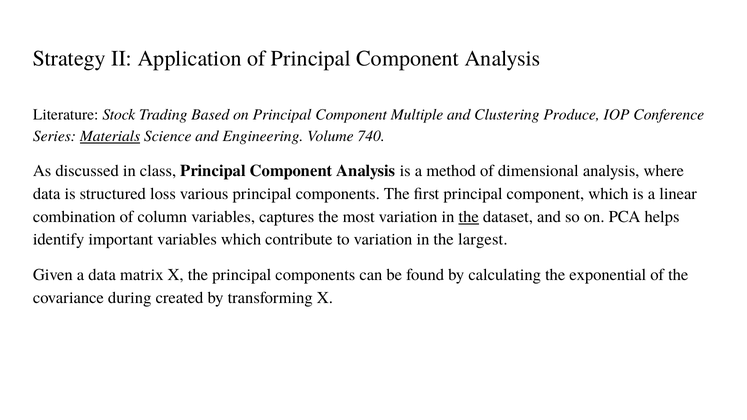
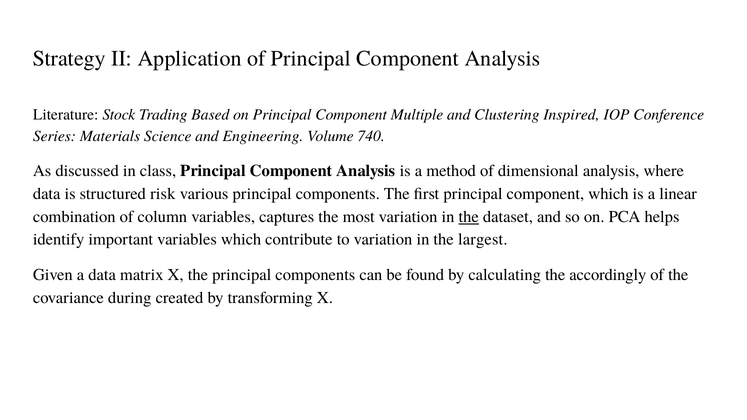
Produce: Produce -> Inspired
Materials underline: present -> none
loss: loss -> risk
exponential: exponential -> accordingly
